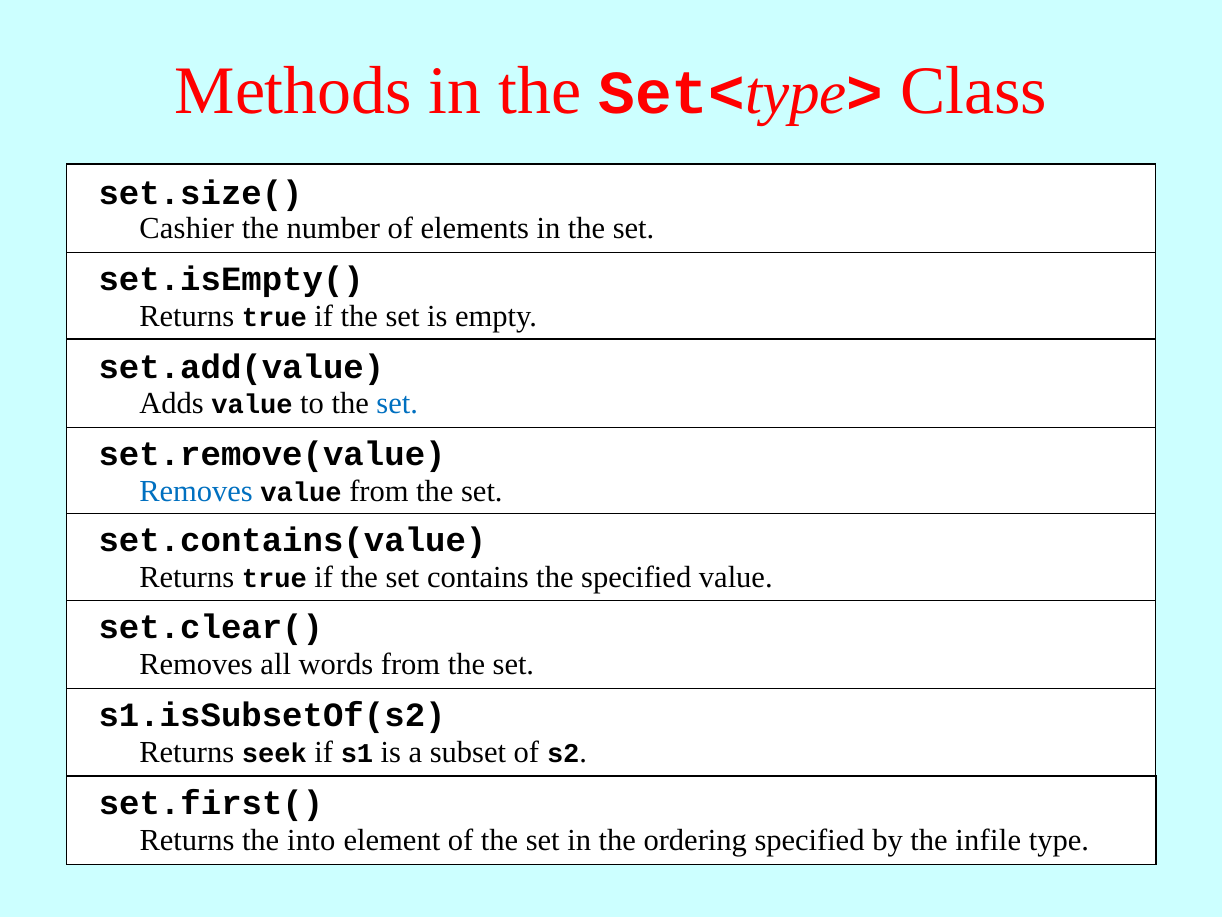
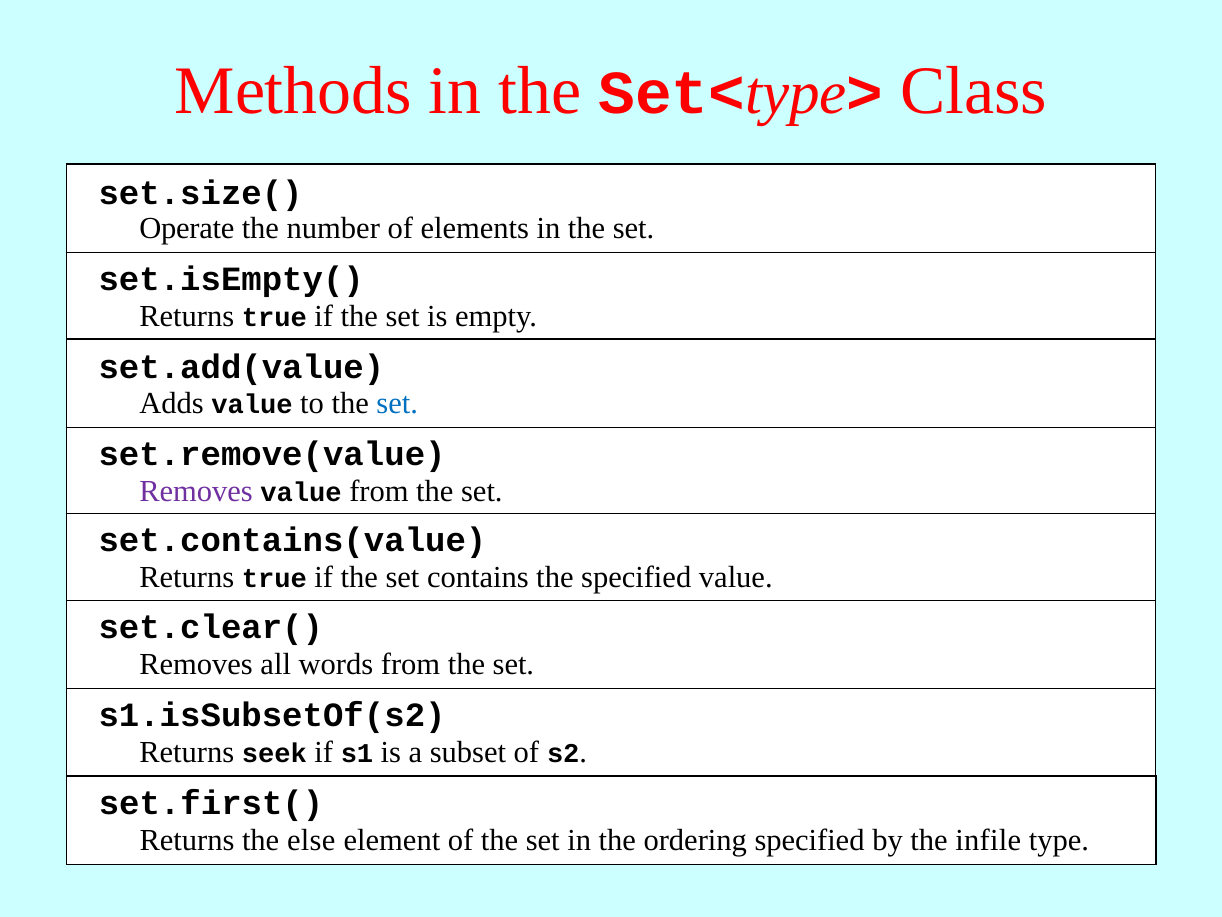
Cashier: Cashier -> Operate
Removes at (196, 491) colour: blue -> purple
into: into -> else
